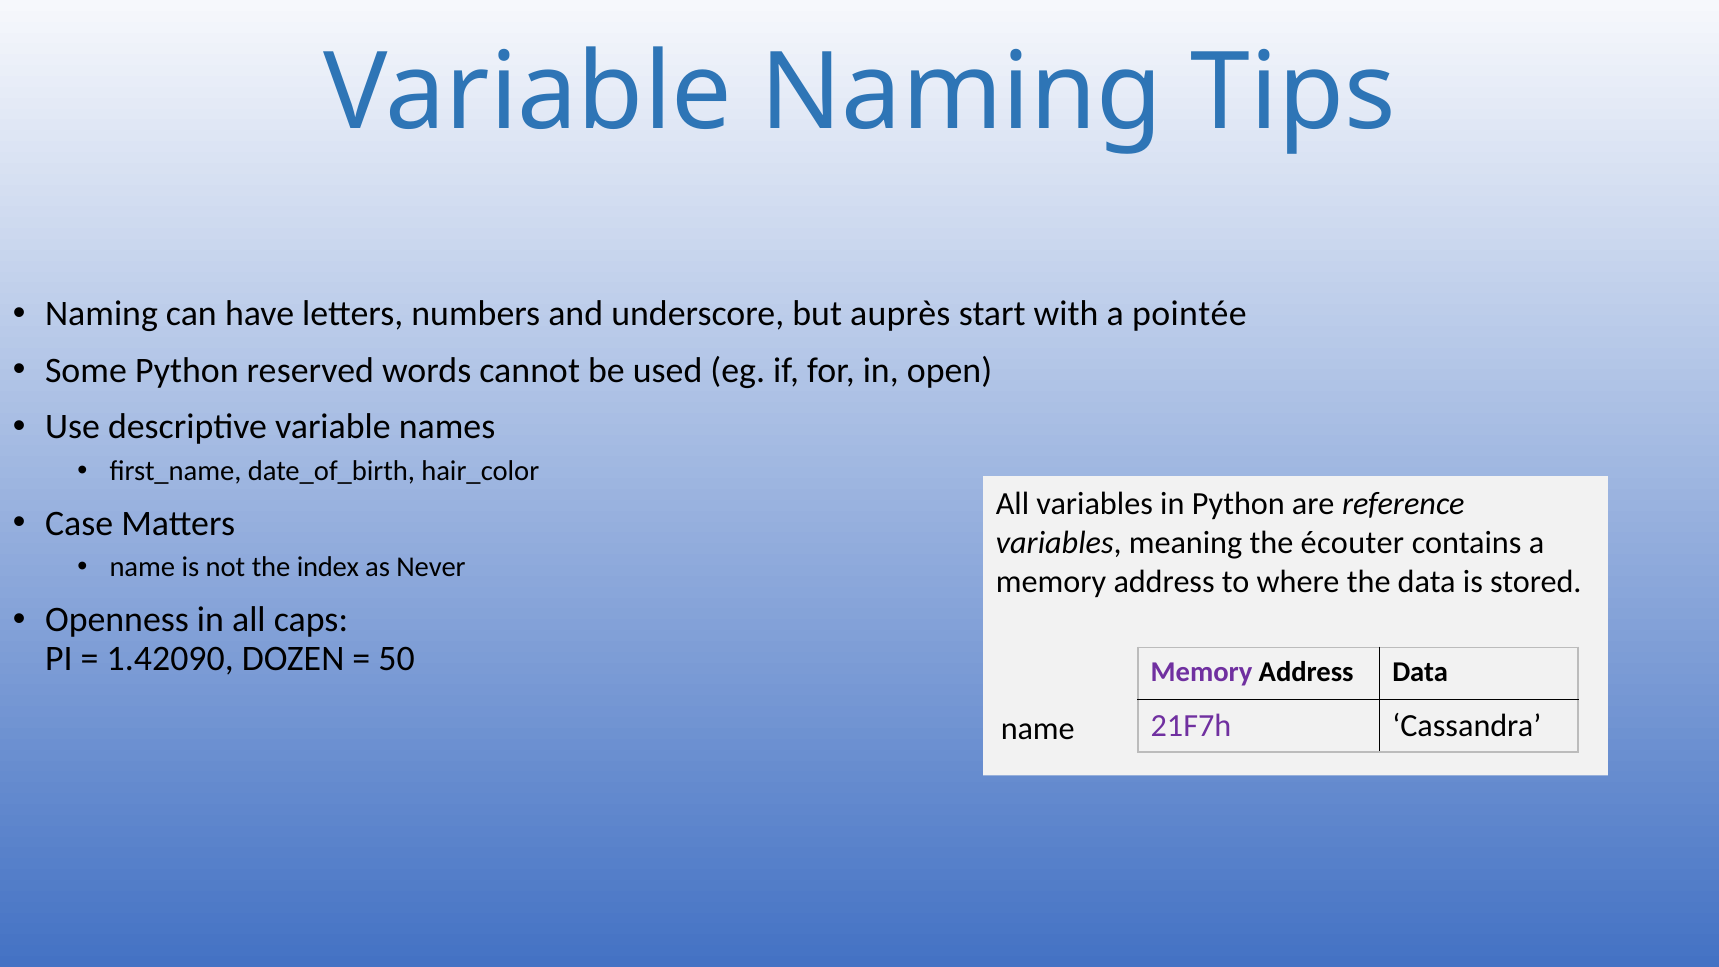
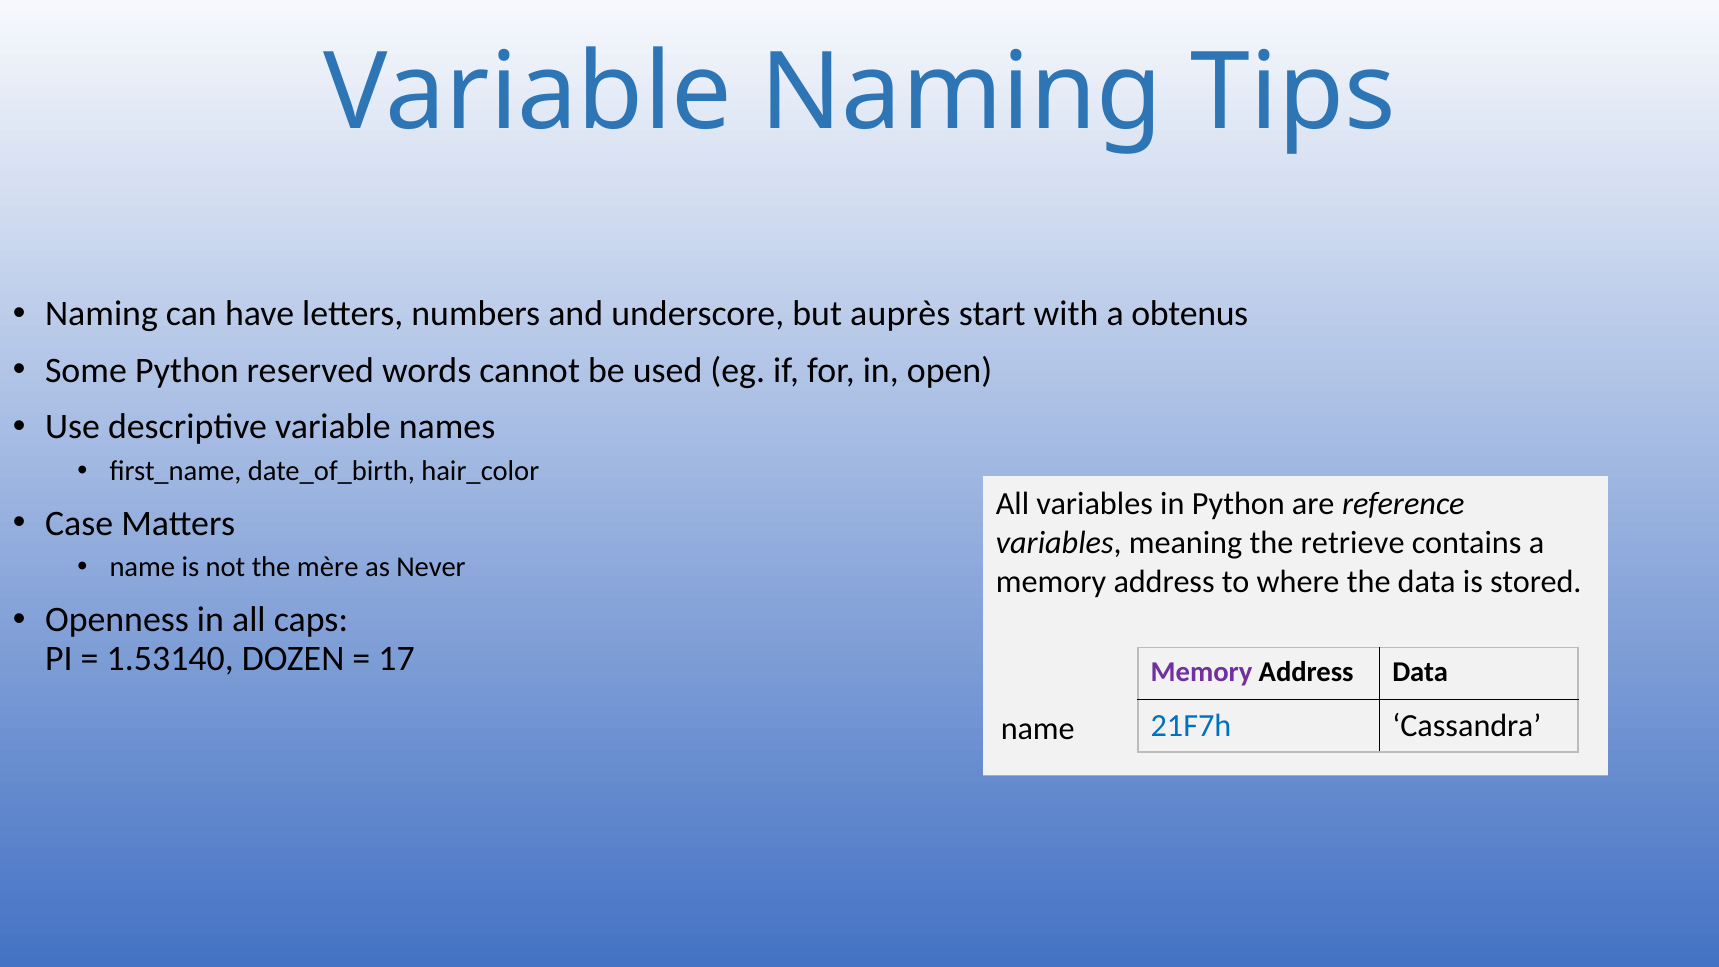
pointée: pointée -> obtenus
écouter: écouter -> retrieve
index: index -> mère
1.42090: 1.42090 -> 1.53140
50: 50 -> 17
21F7h colour: purple -> blue
